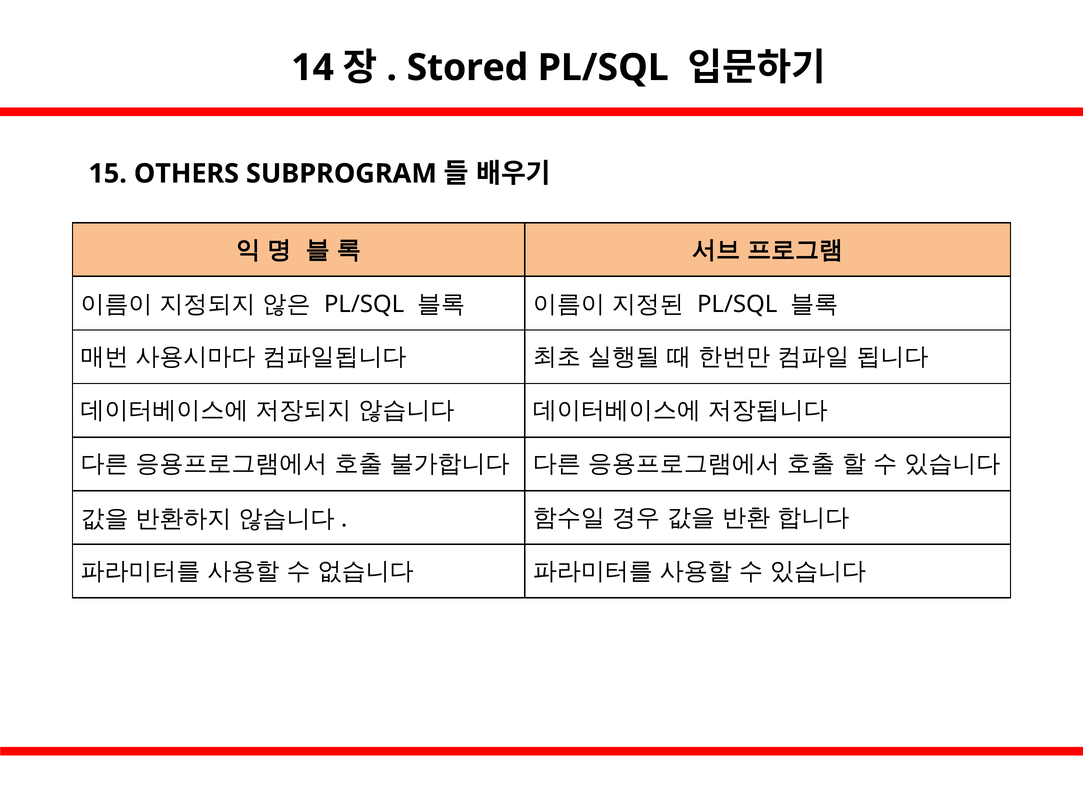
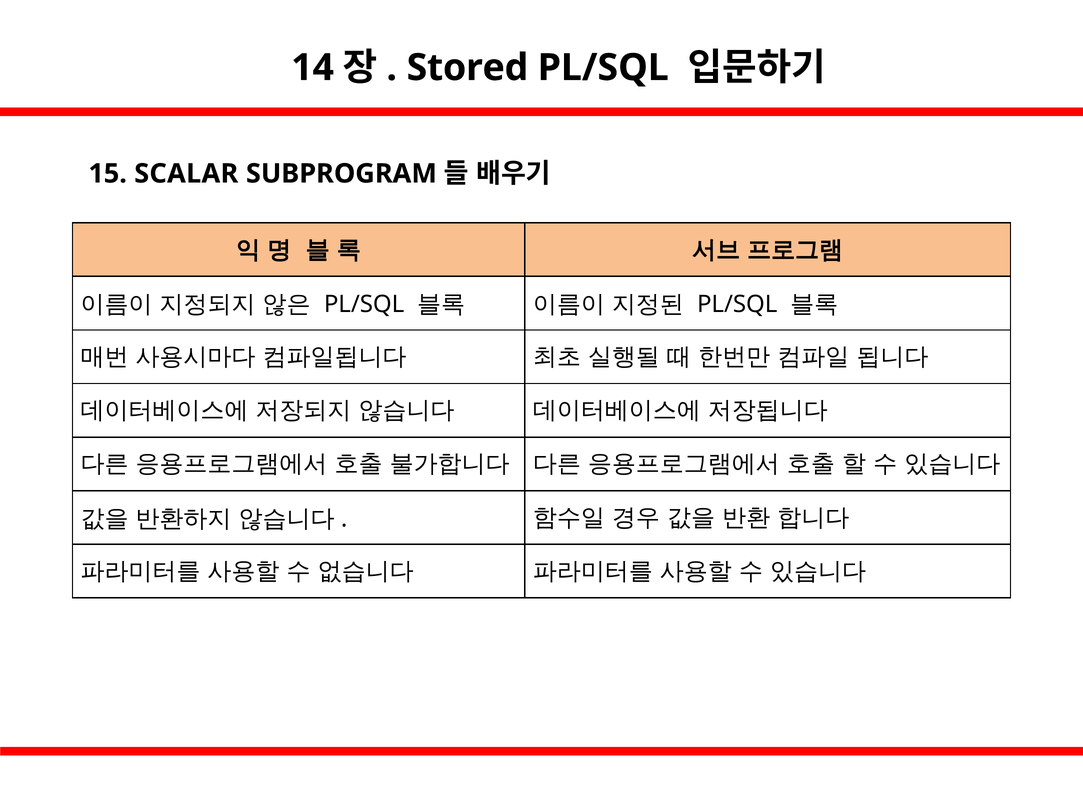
OTHERS: OTHERS -> SCALAR
